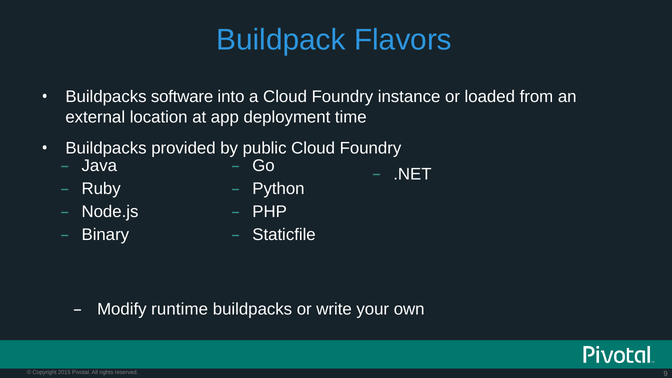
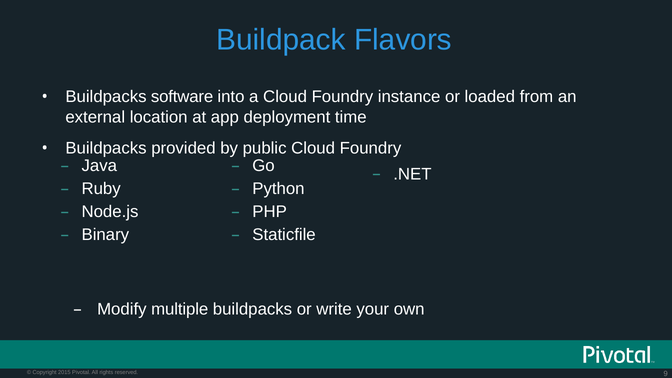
runtime: runtime -> multiple
